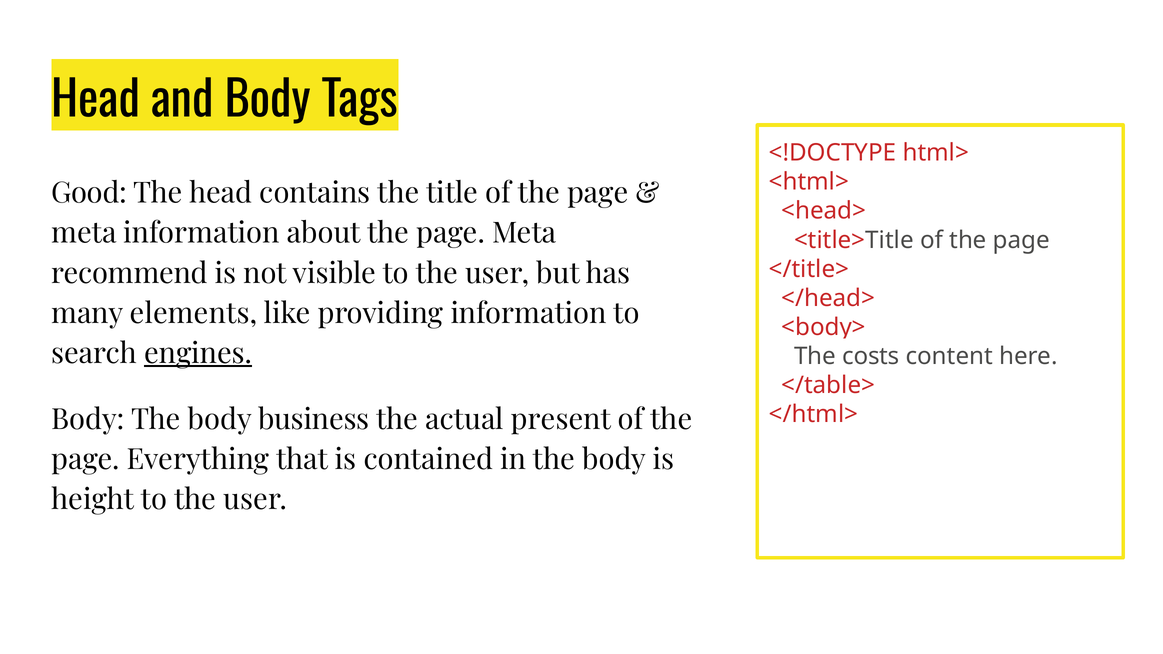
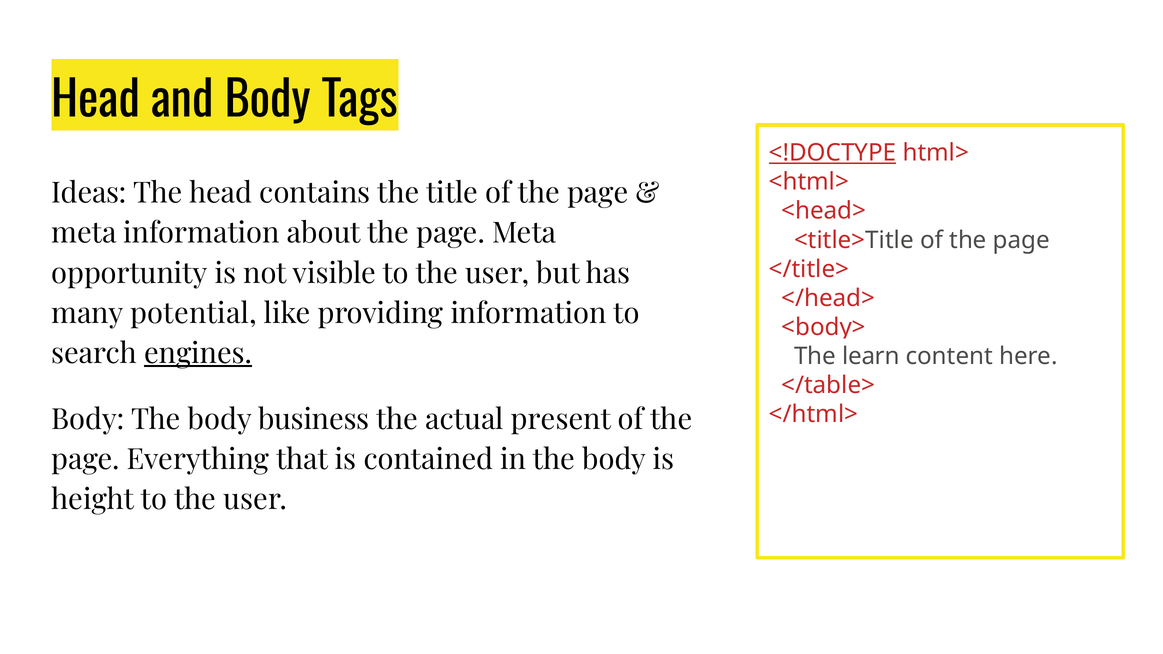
<!DOCTYPE underline: none -> present
Good: Good -> Ideas
recommend: recommend -> opportunity
elements: elements -> potential
costs: costs -> learn
